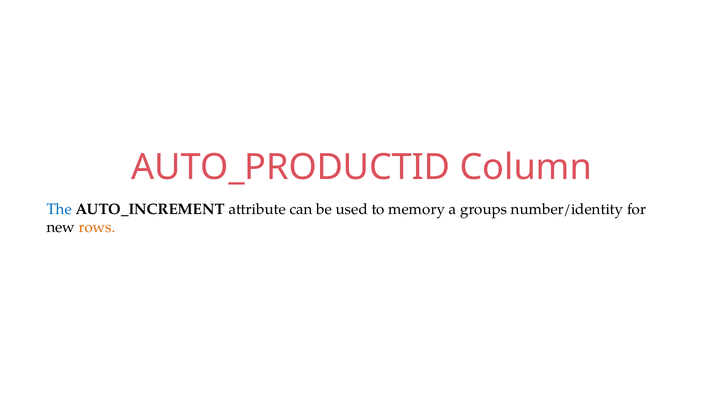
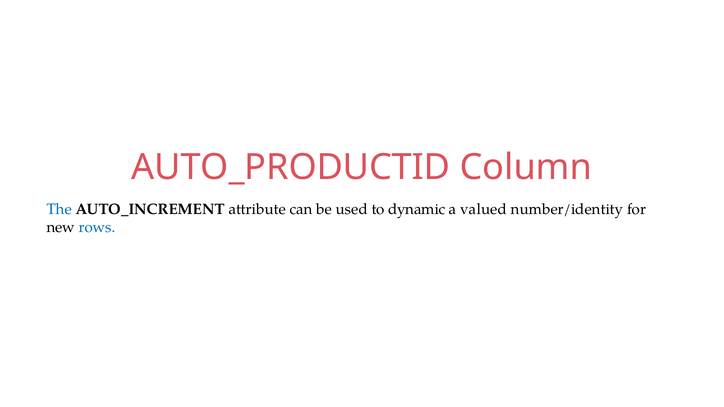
memory: memory -> dynamic
groups: groups -> valued
rows colour: orange -> blue
